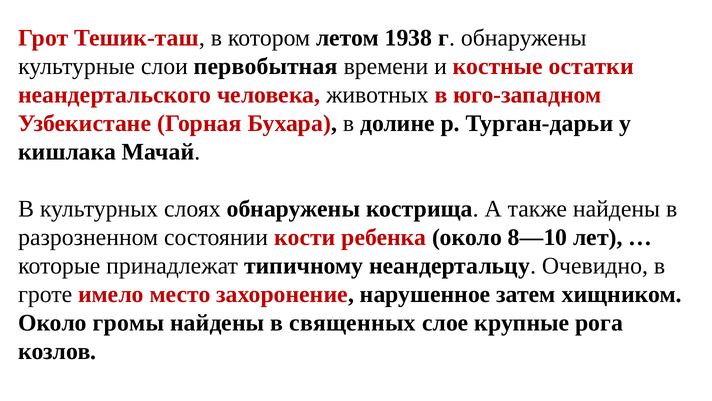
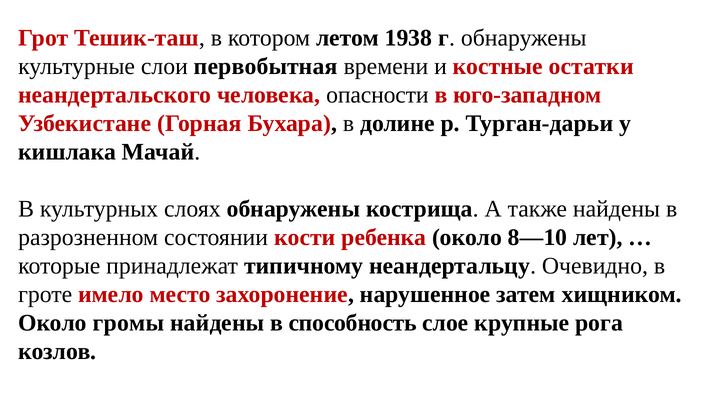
животных: животных -> опасности
священных: священных -> способность
